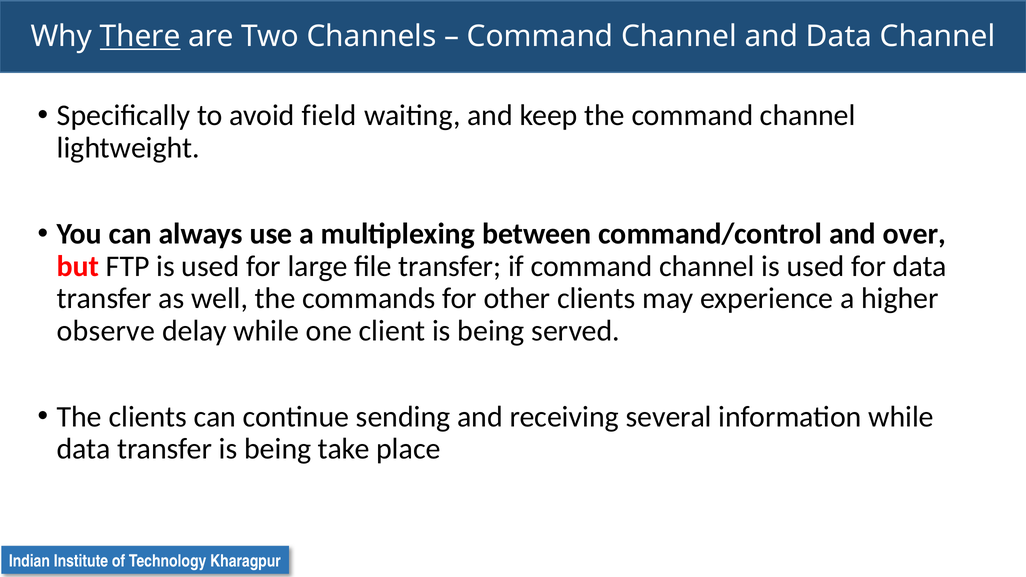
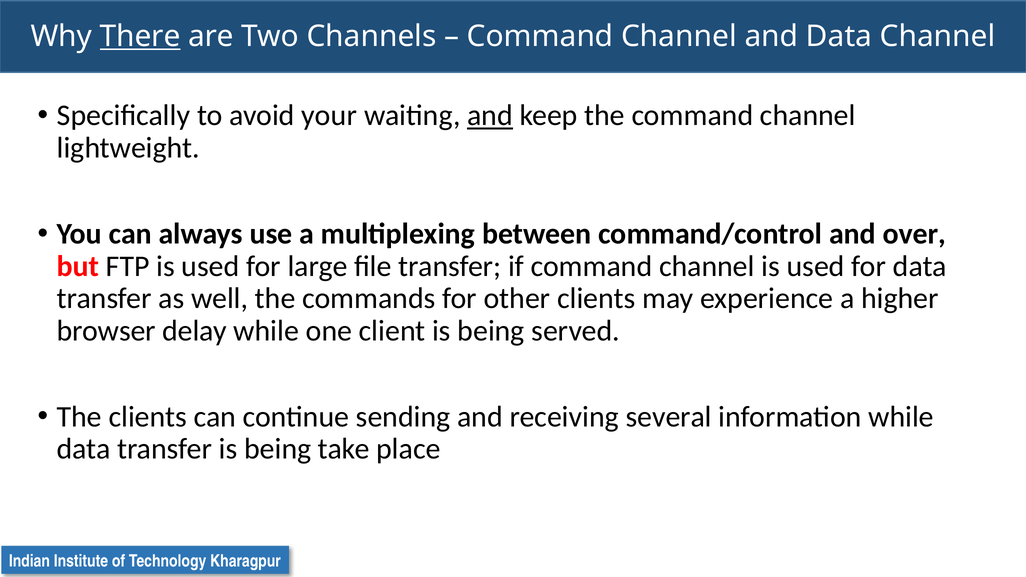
field: field -> your
and at (490, 116) underline: none -> present
observe: observe -> browser
